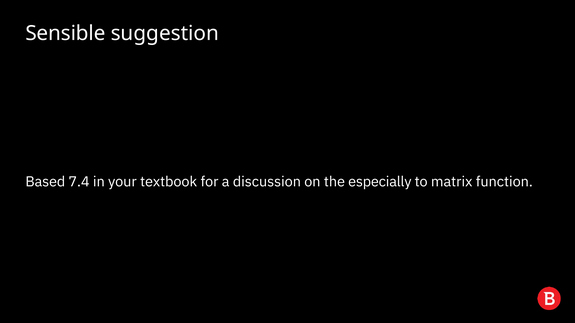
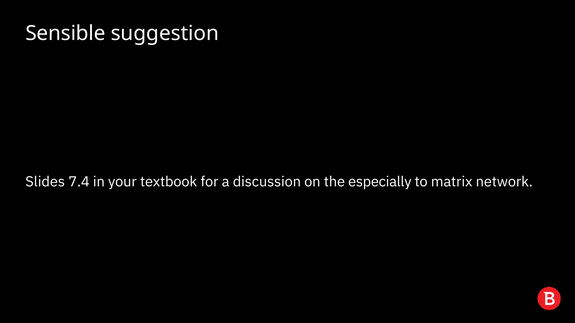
Based: Based -> Slides
function: function -> network
